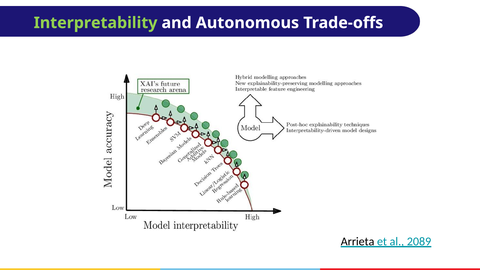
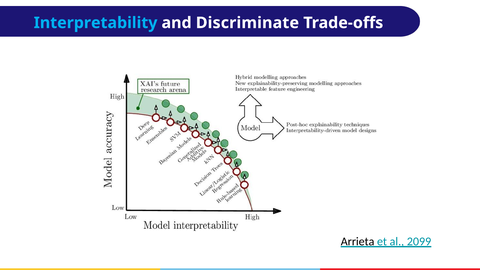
Interpretability colour: light green -> light blue
Autonomous: Autonomous -> Discriminate
2089: 2089 -> 2099
